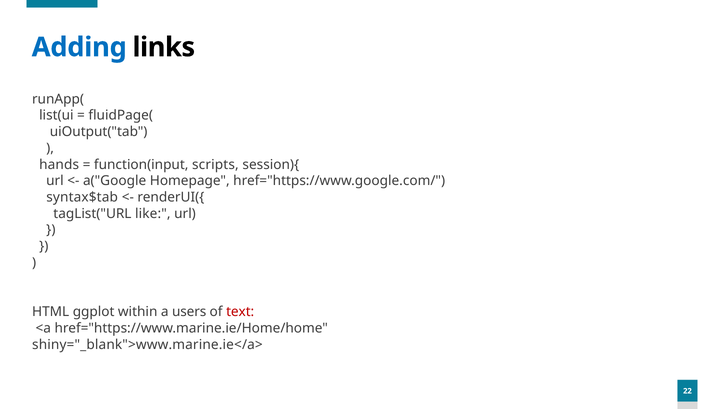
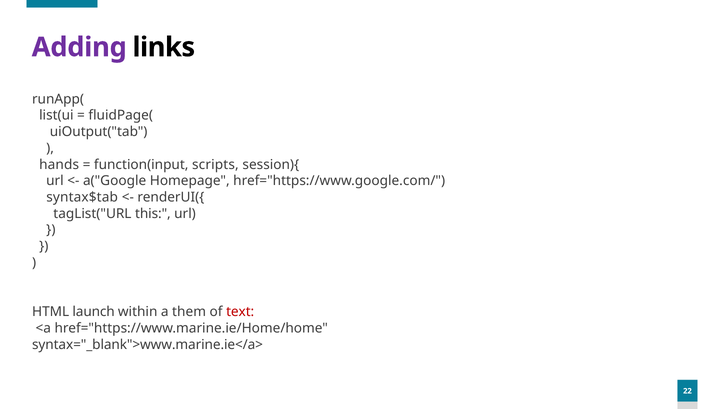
Adding colour: blue -> purple
like: like -> this
ggplot: ggplot -> launch
users: users -> them
shiny="_blank">www.marine.ie</a>: shiny="_blank">www.marine.ie</a> -> syntax="_blank">www.marine.ie</a>
